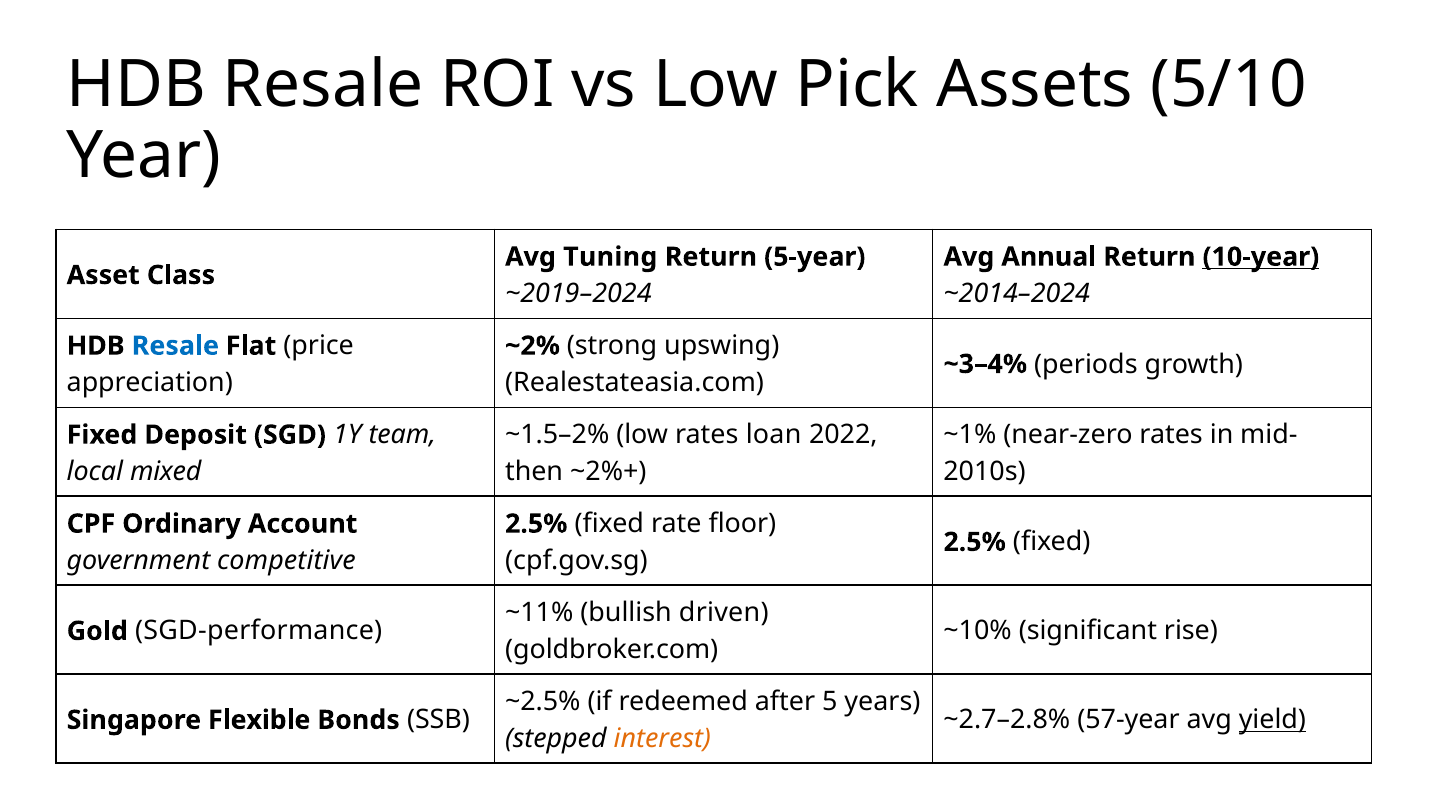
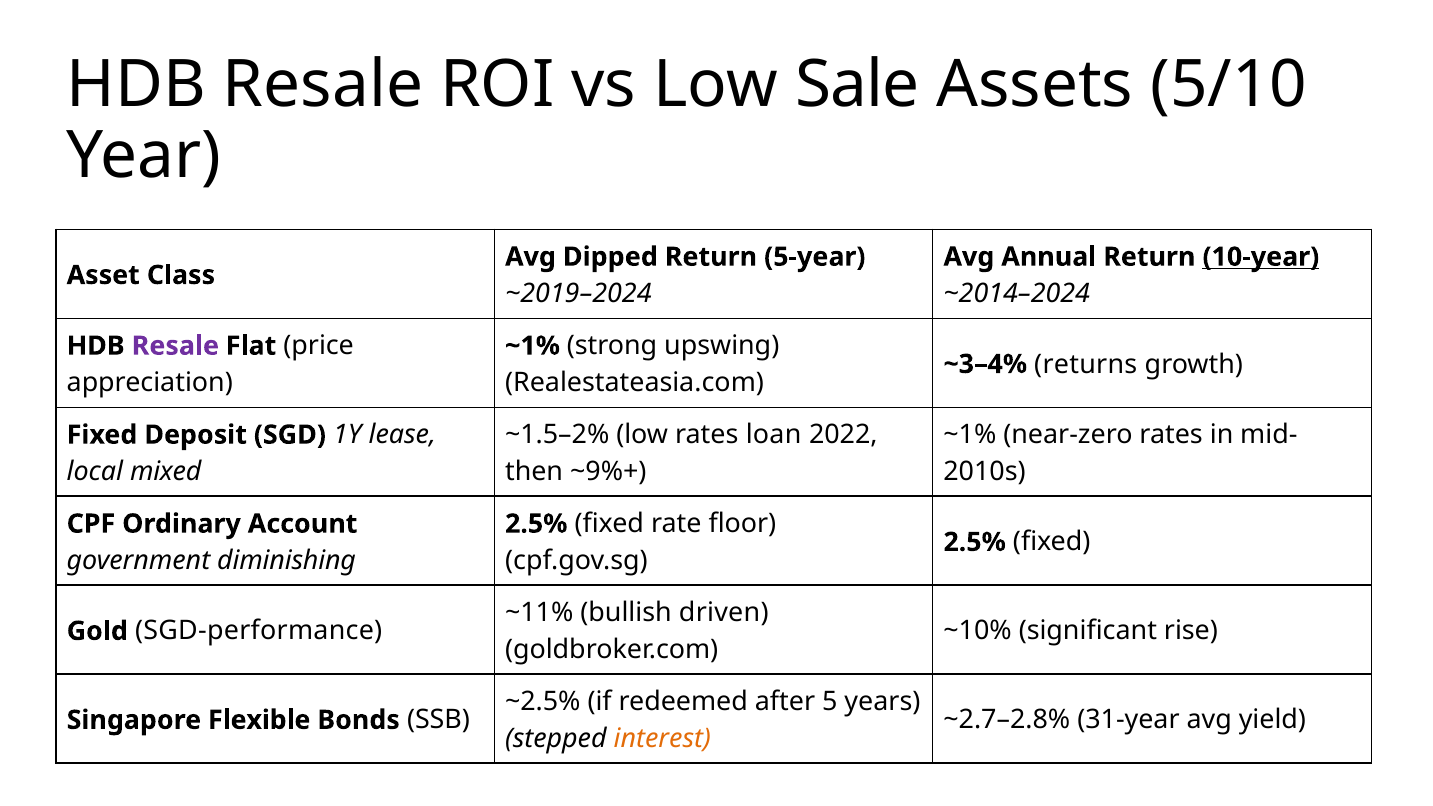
Pick: Pick -> Sale
Tuning: Tuning -> Dipped
Resale at (175, 346) colour: blue -> purple
~2% at (533, 346): ~2% -> ~1%
periods: periods -> returns
team: team -> lease
~2%+: ~2%+ -> ~9%+
competitive: competitive -> diminishing
57-year: 57-year -> 31-year
yield underline: present -> none
